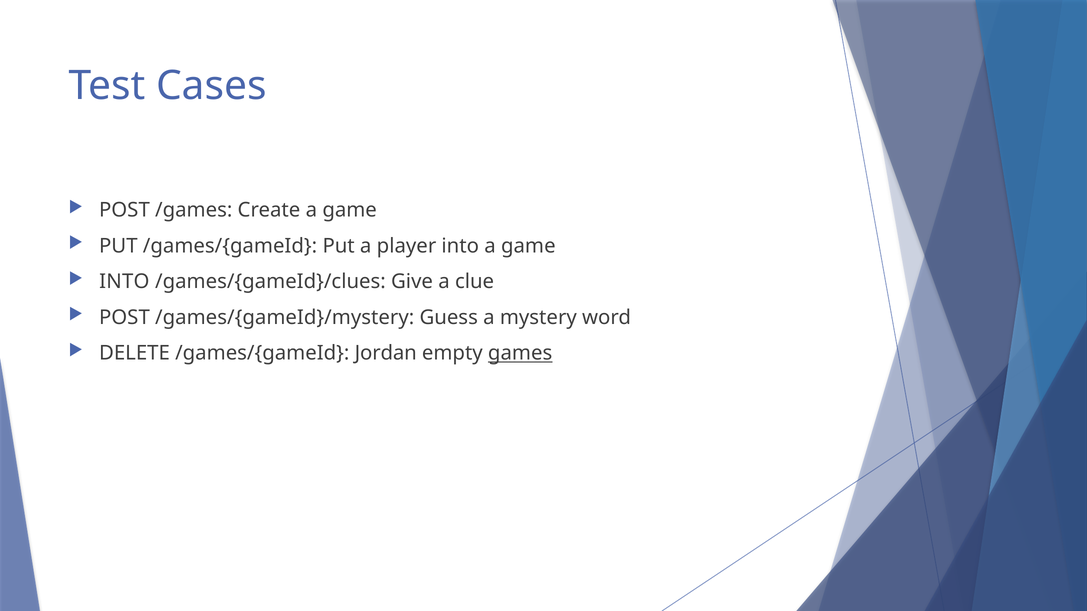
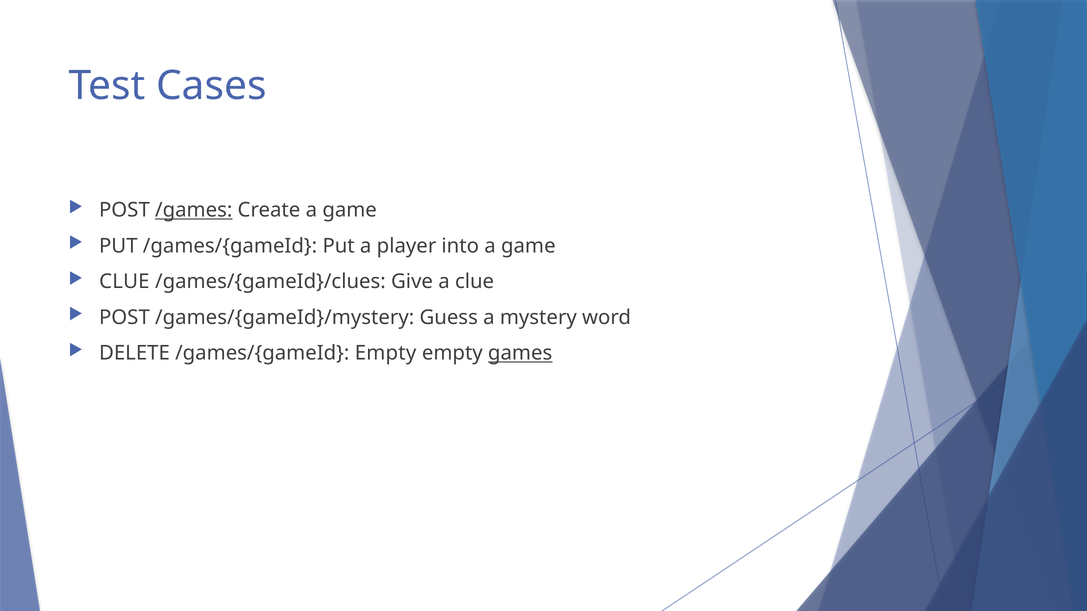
/games underline: none -> present
INTO at (124, 282): INTO -> CLUE
/games/{gameId Jordan: Jordan -> Empty
